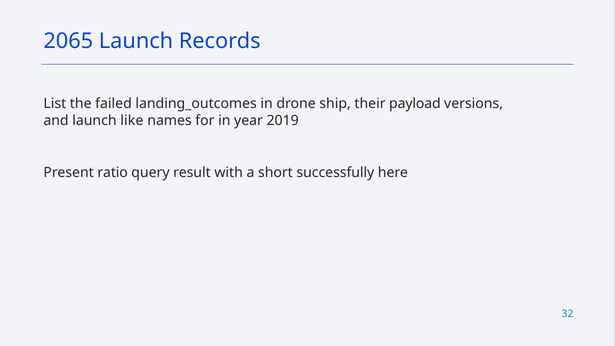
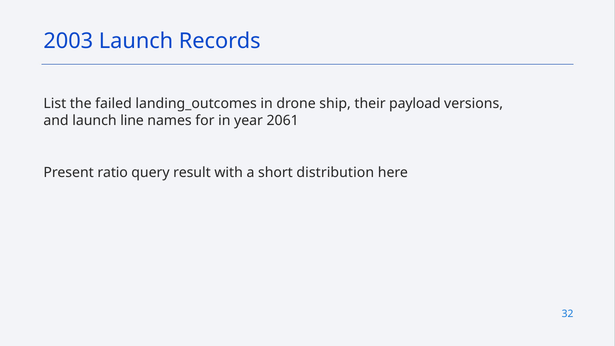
2065: 2065 -> 2003
like: like -> line
2019: 2019 -> 2061
successfully: successfully -> distribution
